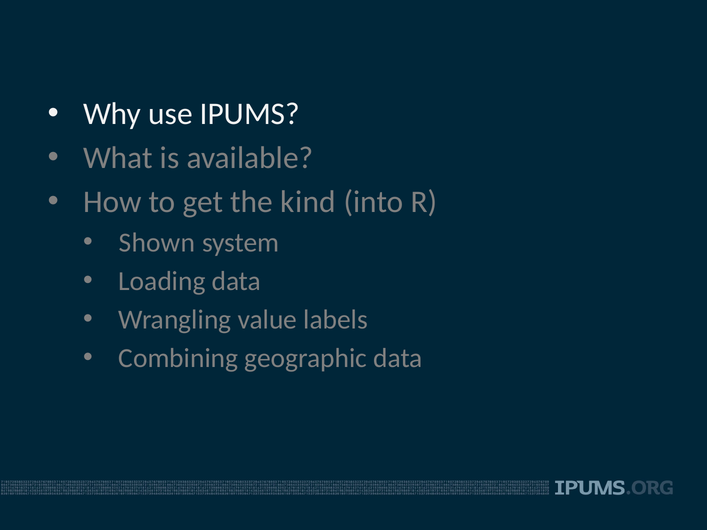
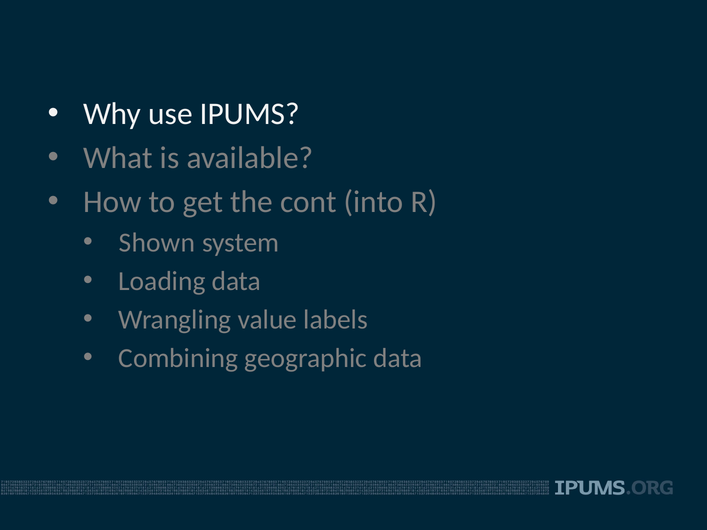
kind: kind -> cont
